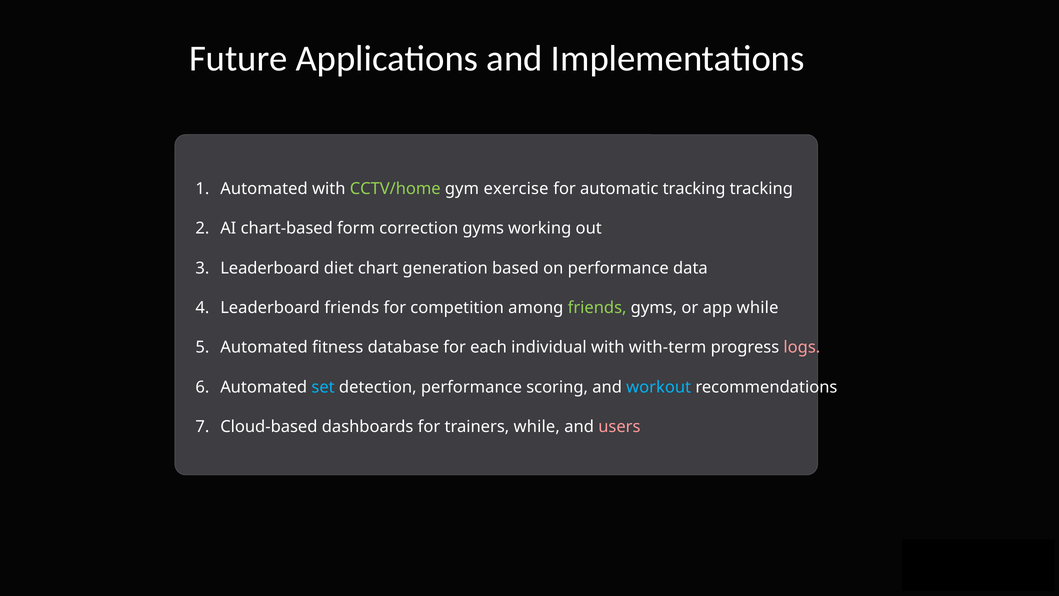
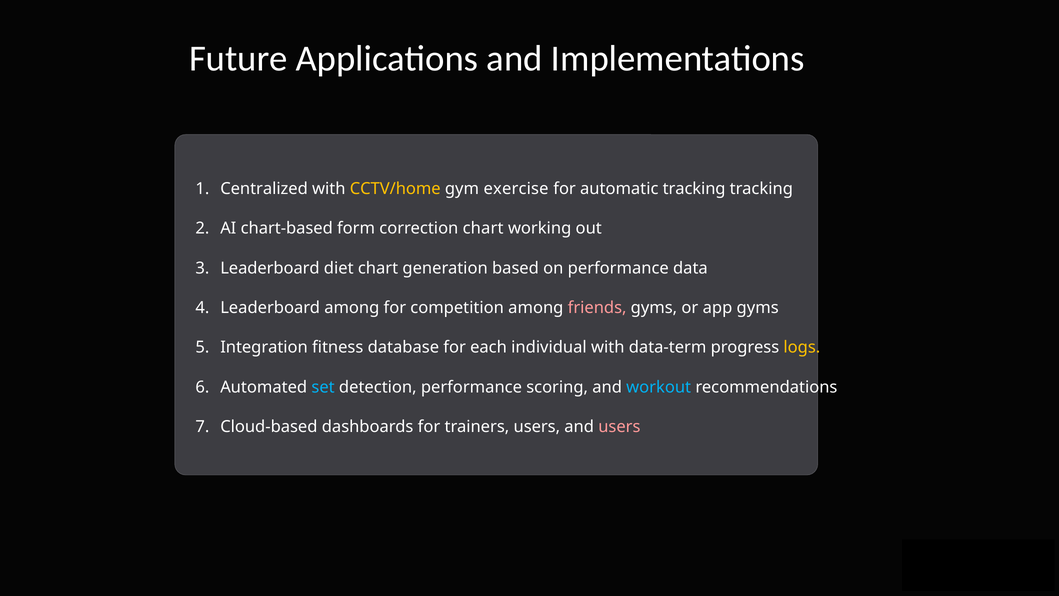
Automated at (264, 188): Automated -> Centralized
CCTV/home colour: light green -> yellow
correction gyms: gyms -> chart
Leaderboard friends: friends -> among
friends at (597, 308) colour: light green -> pink
app while: while -> gyms
Automated at (264, 347): Automated -> Integration
with-term: with-term -> data-term
logs colour: pink -> yellow
trainers while: while -> users
